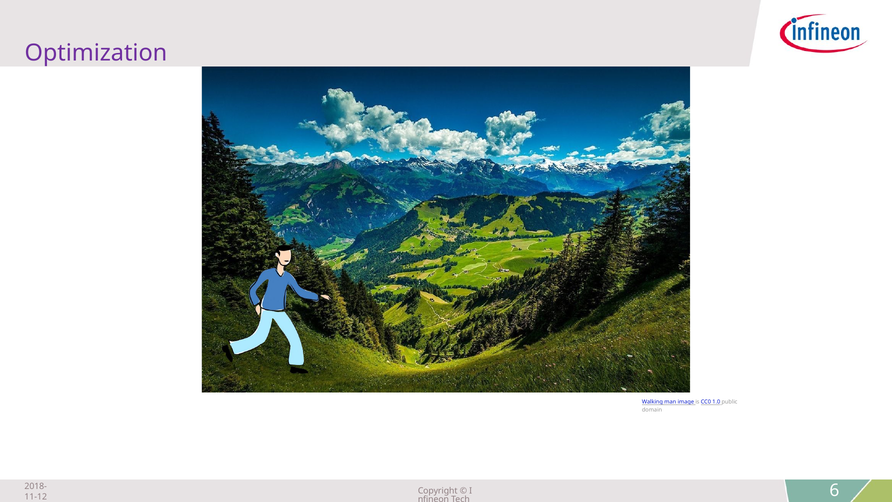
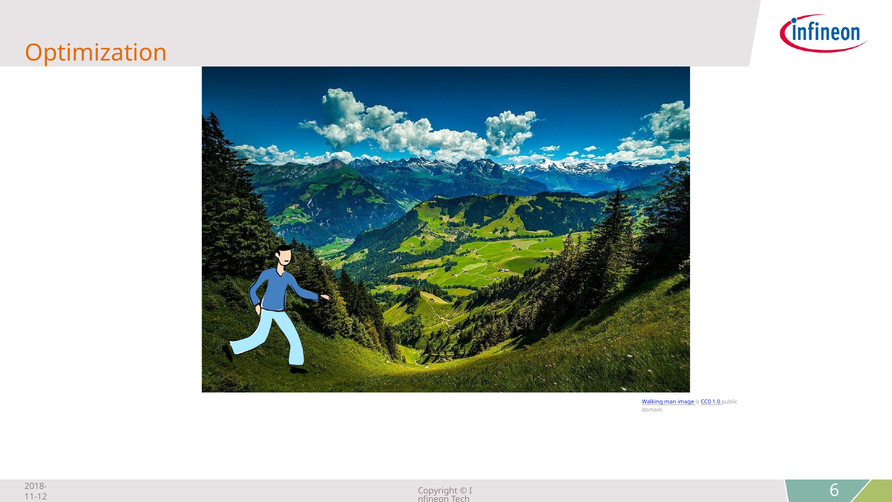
Optimization colour: purple -> orange
